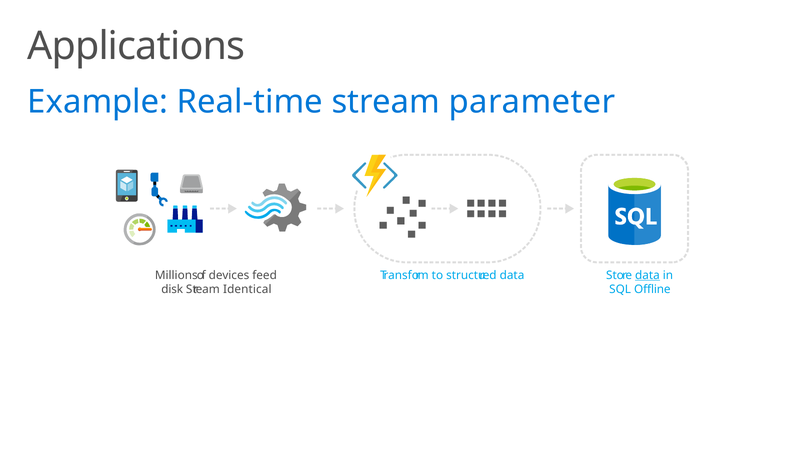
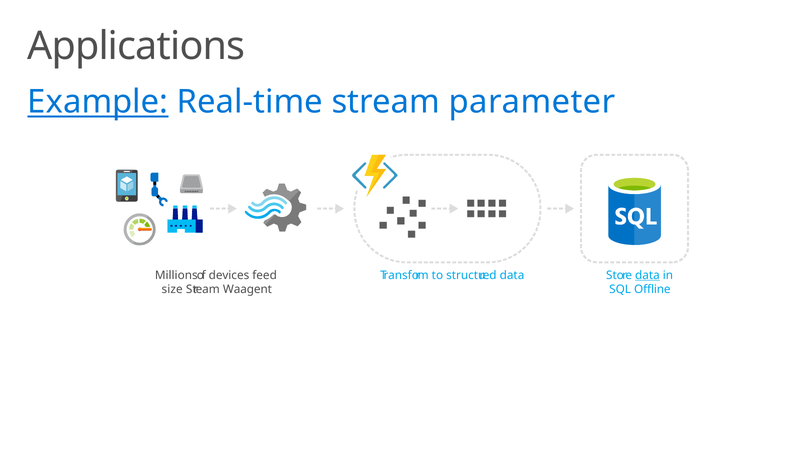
Example underline: none -> present
disk: disk -> size
Identical: Identical -> Waagent
